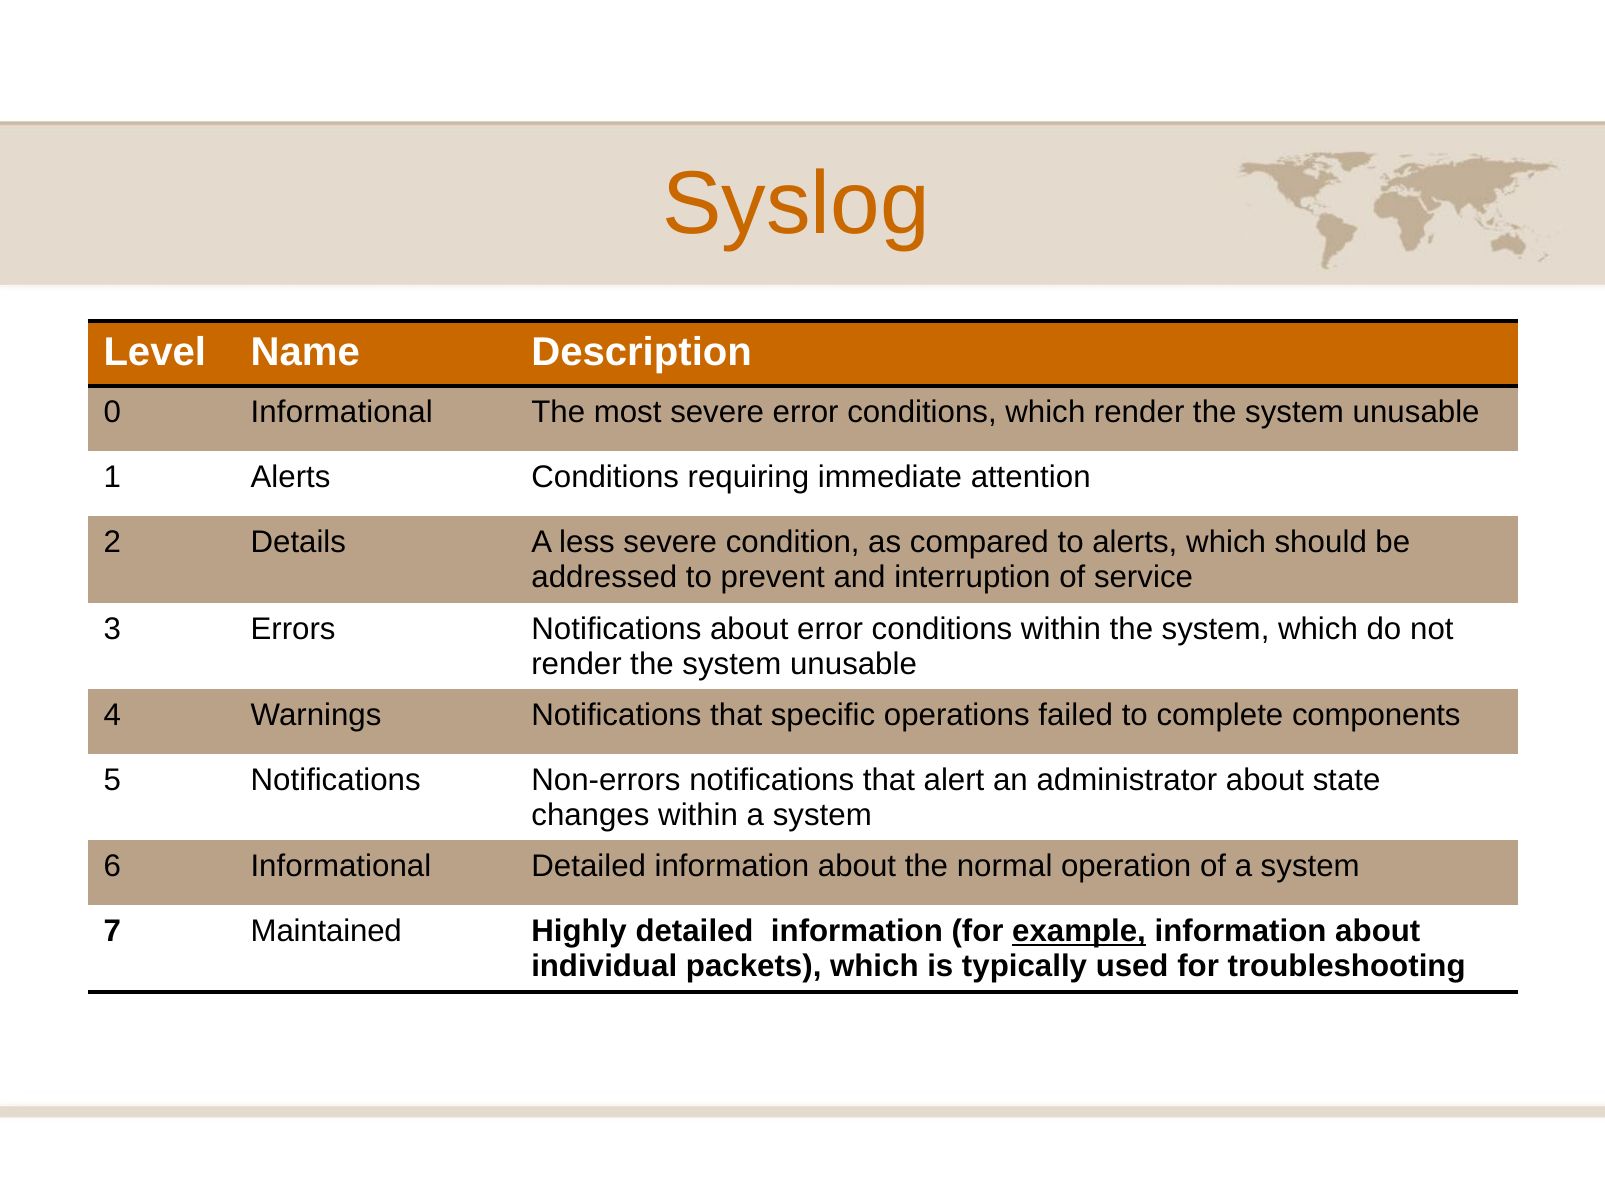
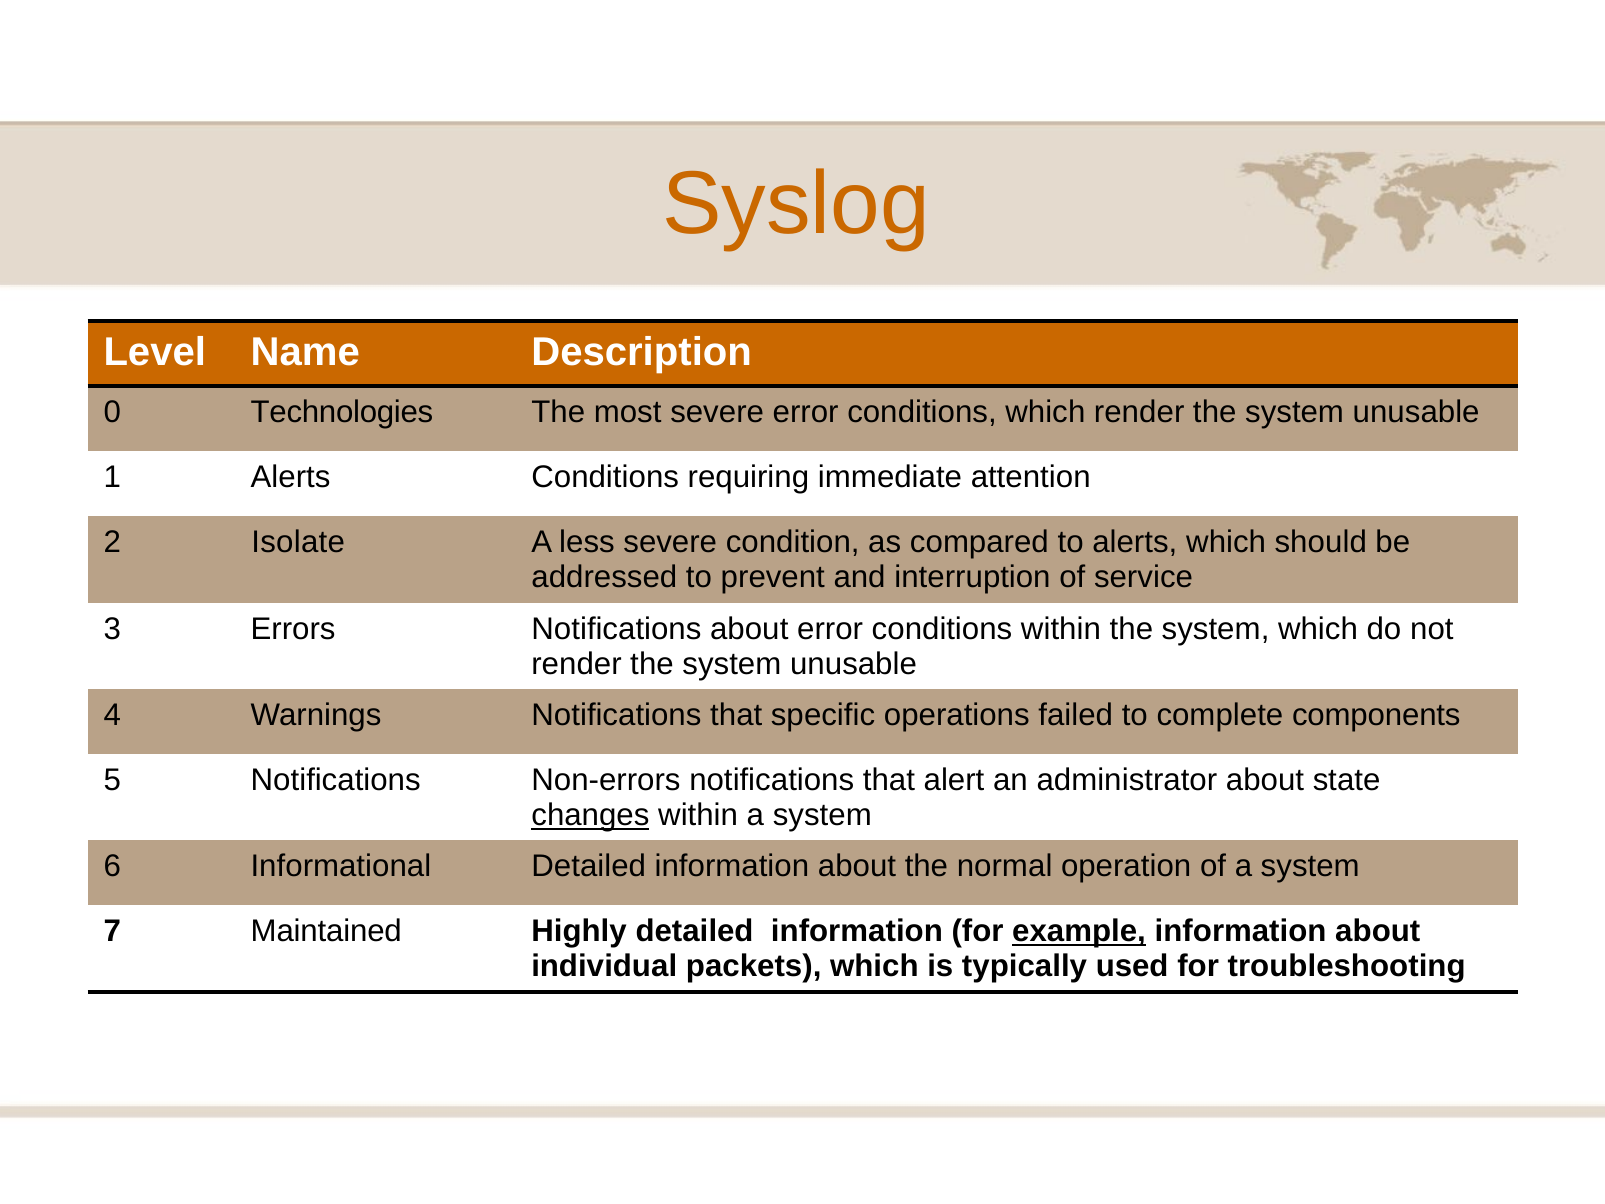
0 Informational: Informational -> Technologies
Details: Details -> Isolate
changes underline: none -> present
